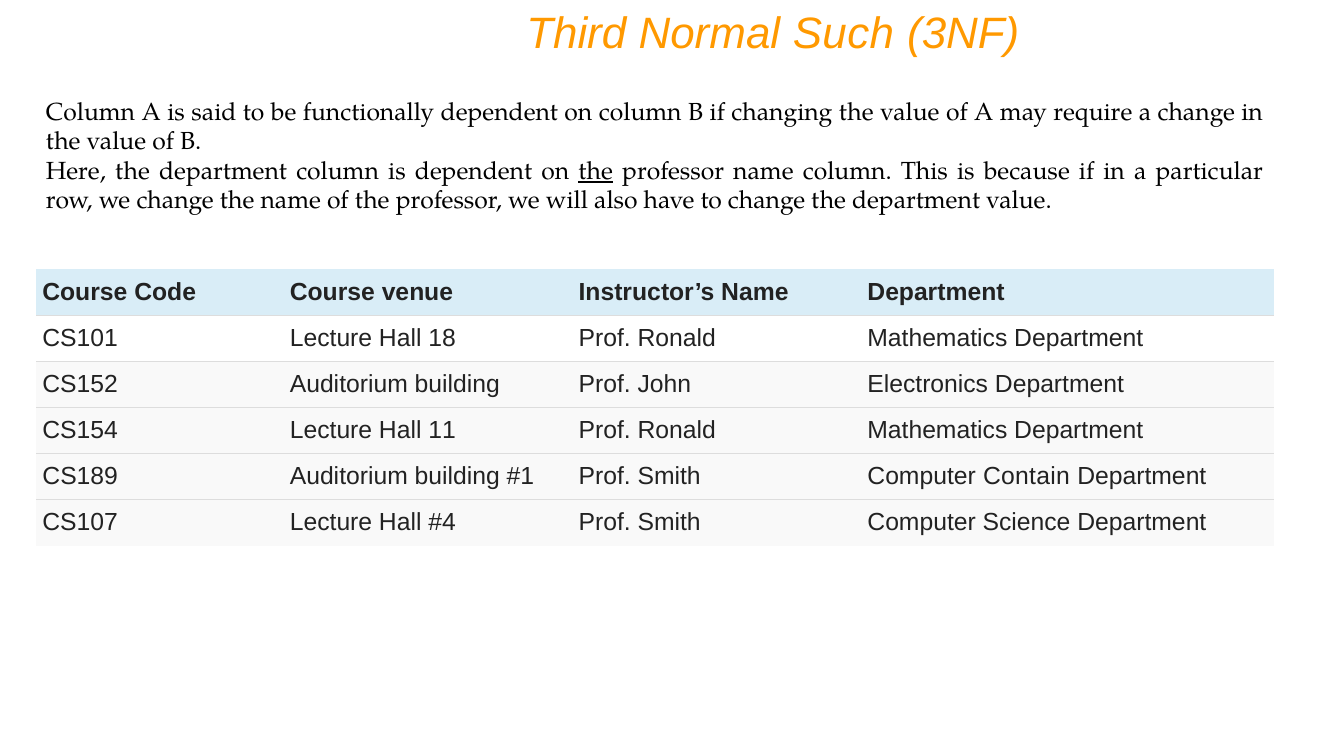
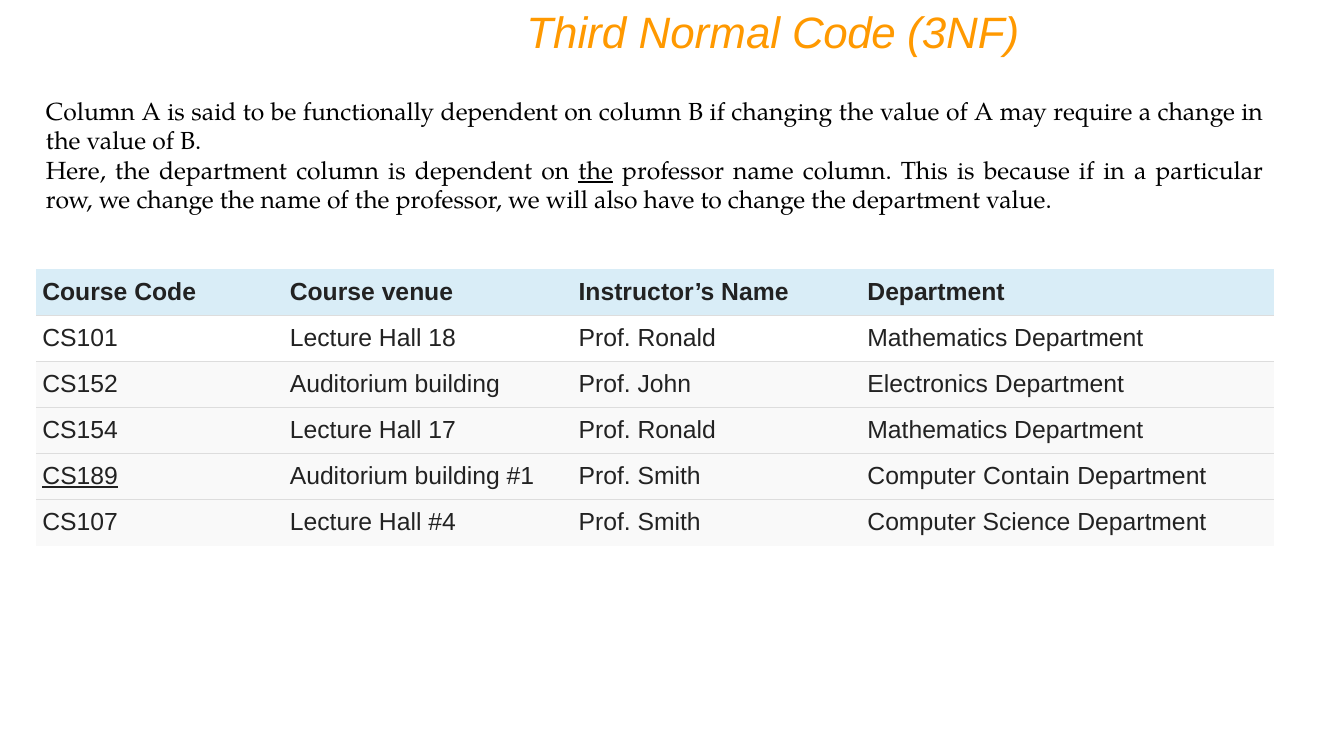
Normal Such: Such -> Code
11: 11 -> 17
CS189 underline: none -> present
